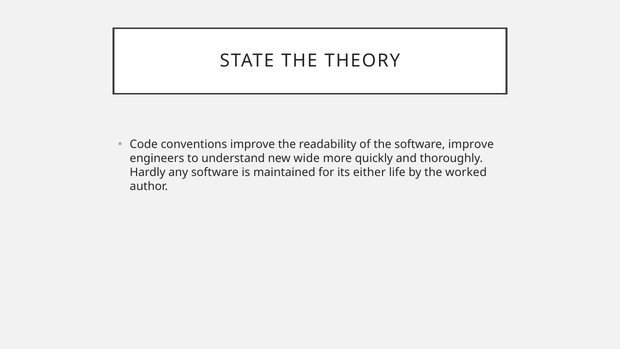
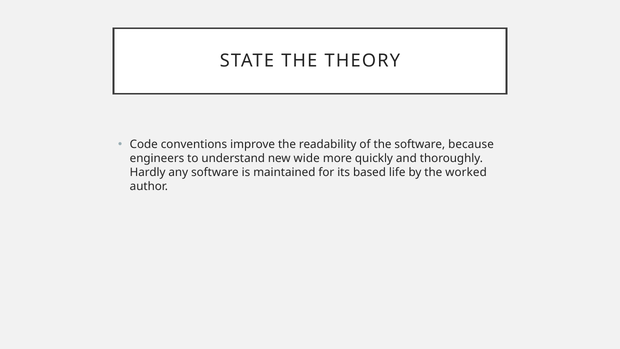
software improve: improve -> because
either: either -> based
